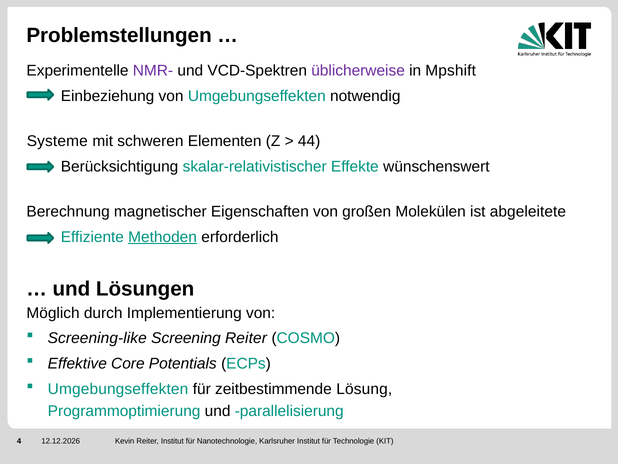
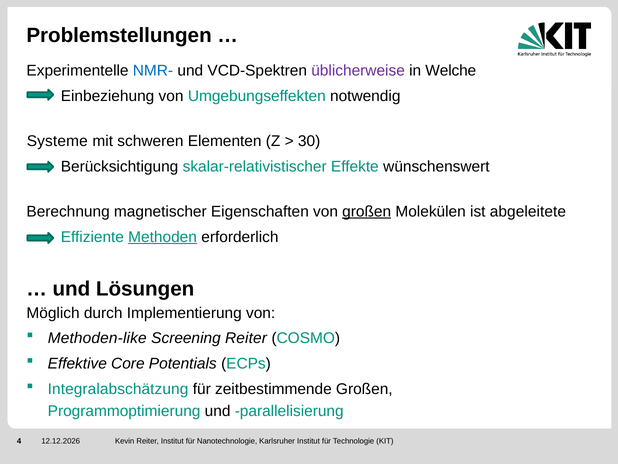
NMR- colour: purple -> blue
Mpshift: Mpshift -> Welche
44: 44 -> 30
großen at (367, 211) underline: none -> present
Screening-like: Screening-like -> Methoden-like
Umgebungseffekten at (118, 389): Umgebungseffekten -> Integralabschätzung
zeitbestimmende Lösung: Lösung -> Großen
